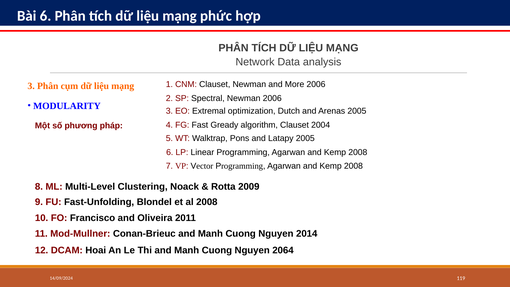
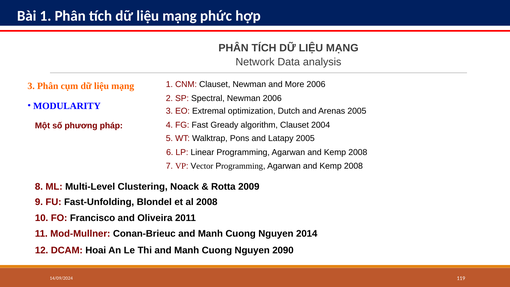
Bài 6: 6 -> 1
2064: 2064 -> 2090
